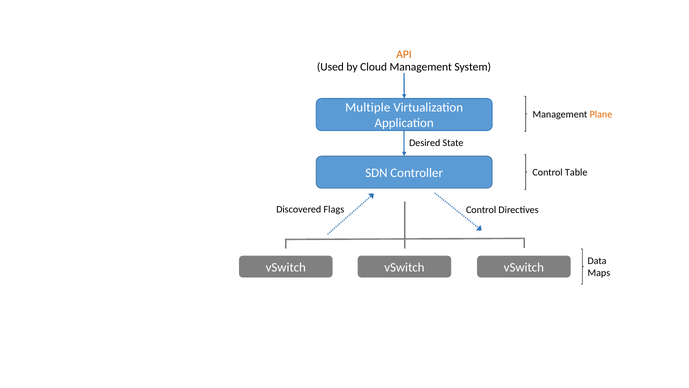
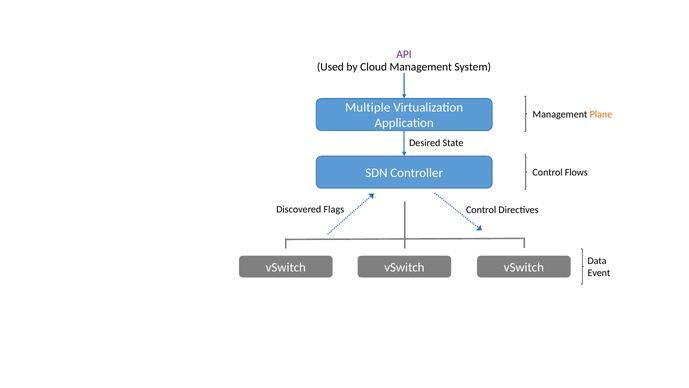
API colour: orange -> purple
Table: Table -> Flows
Maps: Maps -> Event
